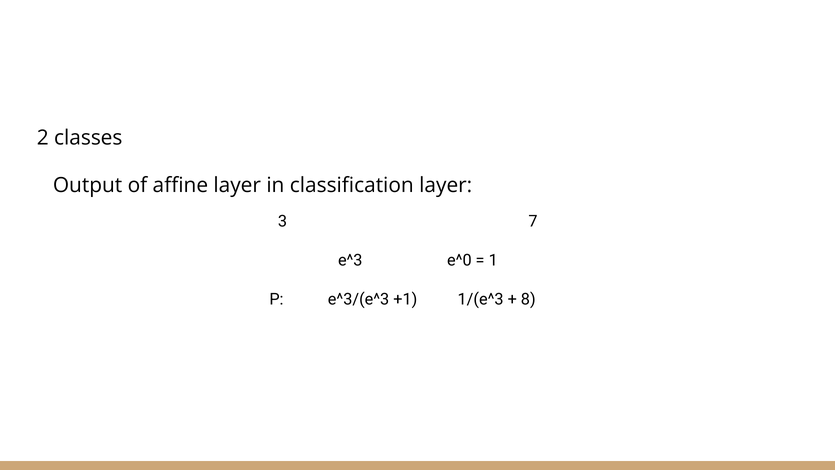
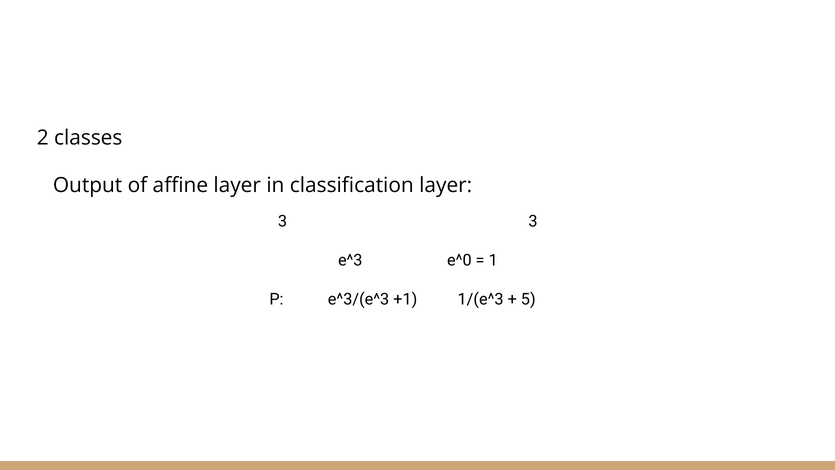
3 7: 7 -> 3
8: 8 -> 5
